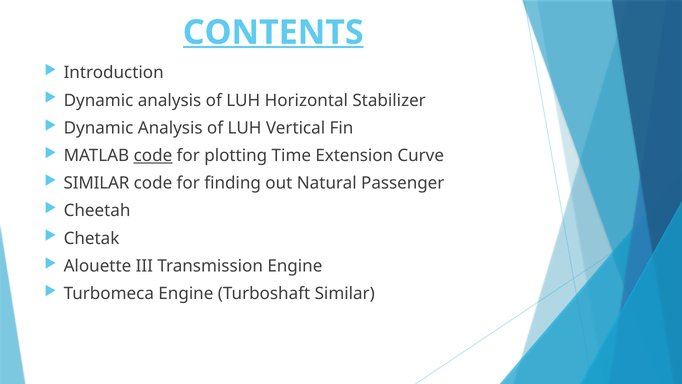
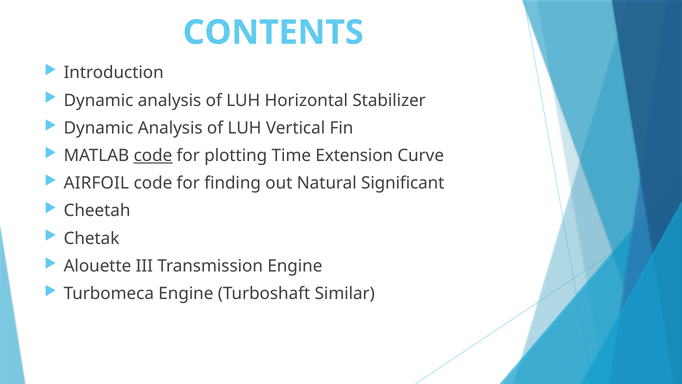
CONTENTS underline: present -> none
SIMILAR at (97, 183): SIMILAR -> AIRFOIL
Passenger: Passenger -> Significant
